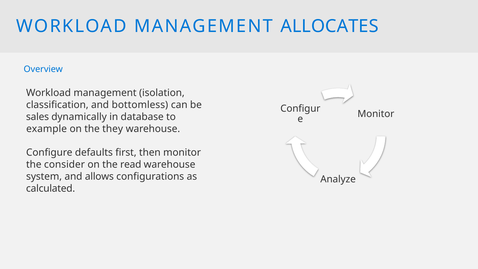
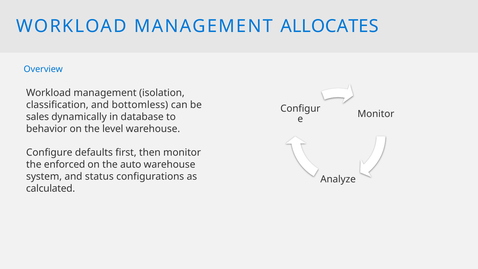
example: example -> behavior
they: they -> level
consider: consider -> enforced
read: read -> auto
allows: allows -> status
